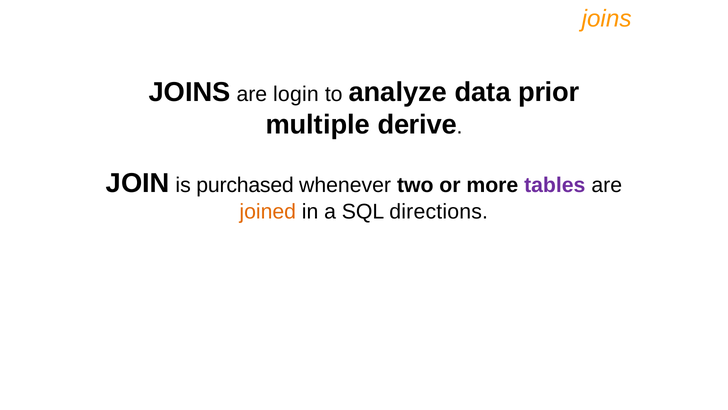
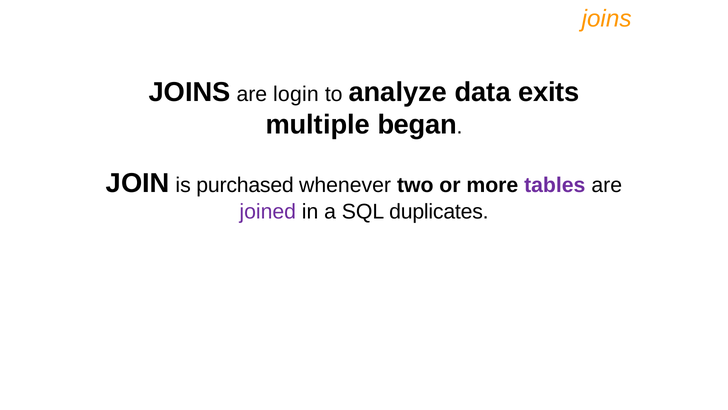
prior: prior -> exits
derive: derive -> began
joined colour: orange -> purple
directions: directions -> duplicates
